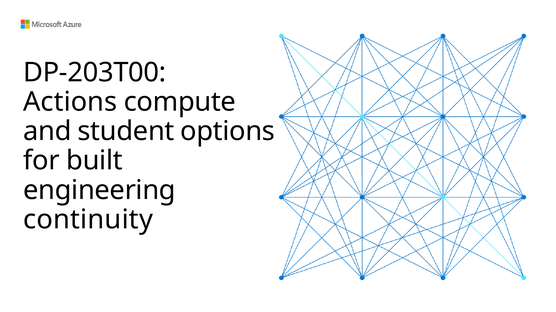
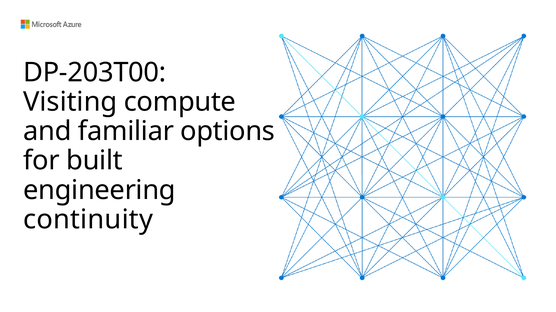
Actions: Actions -> Visiting
student: student -> familiar
